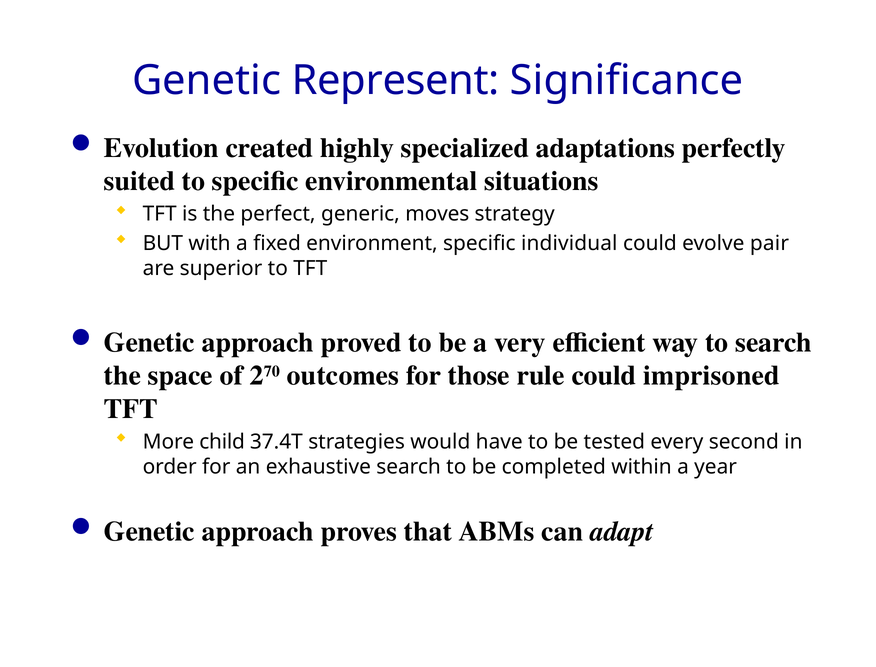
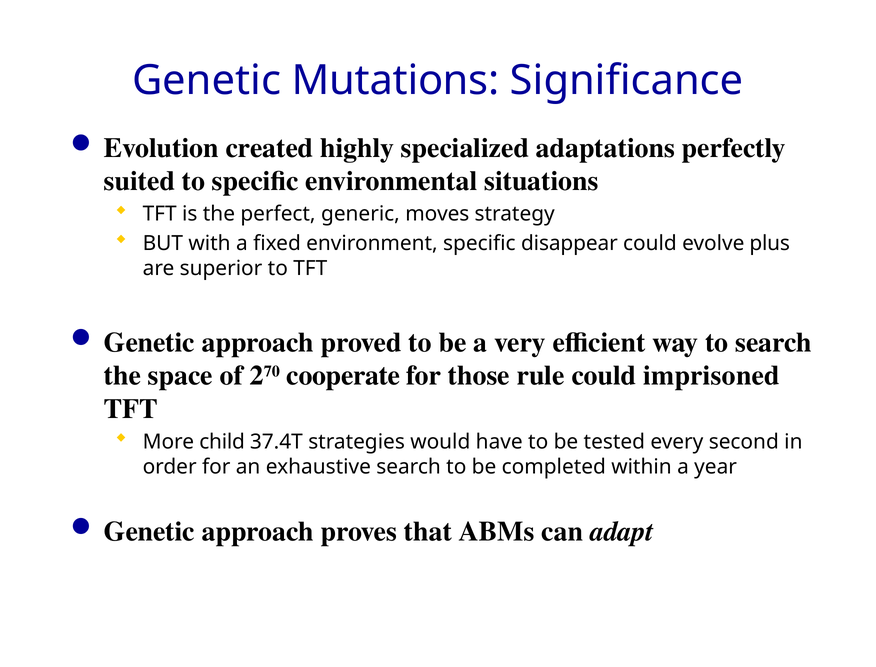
Represent: Represent -> Mutations
individual: individual -> disappear
pair: pair -> plus
outcomes: outcomes -> cooperate
